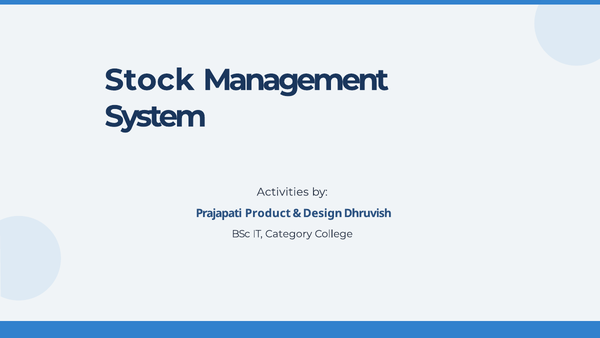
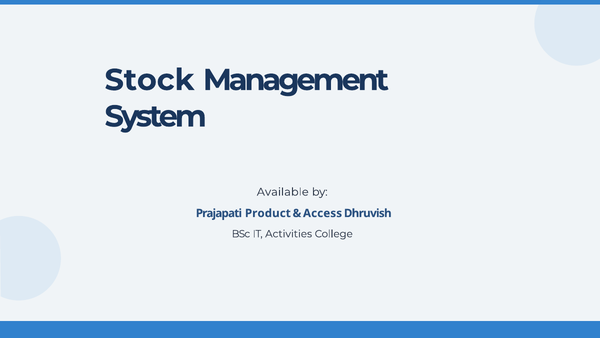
Activities: Activities -> Available
Design: Design -> Access
Category: Category -> Activities
